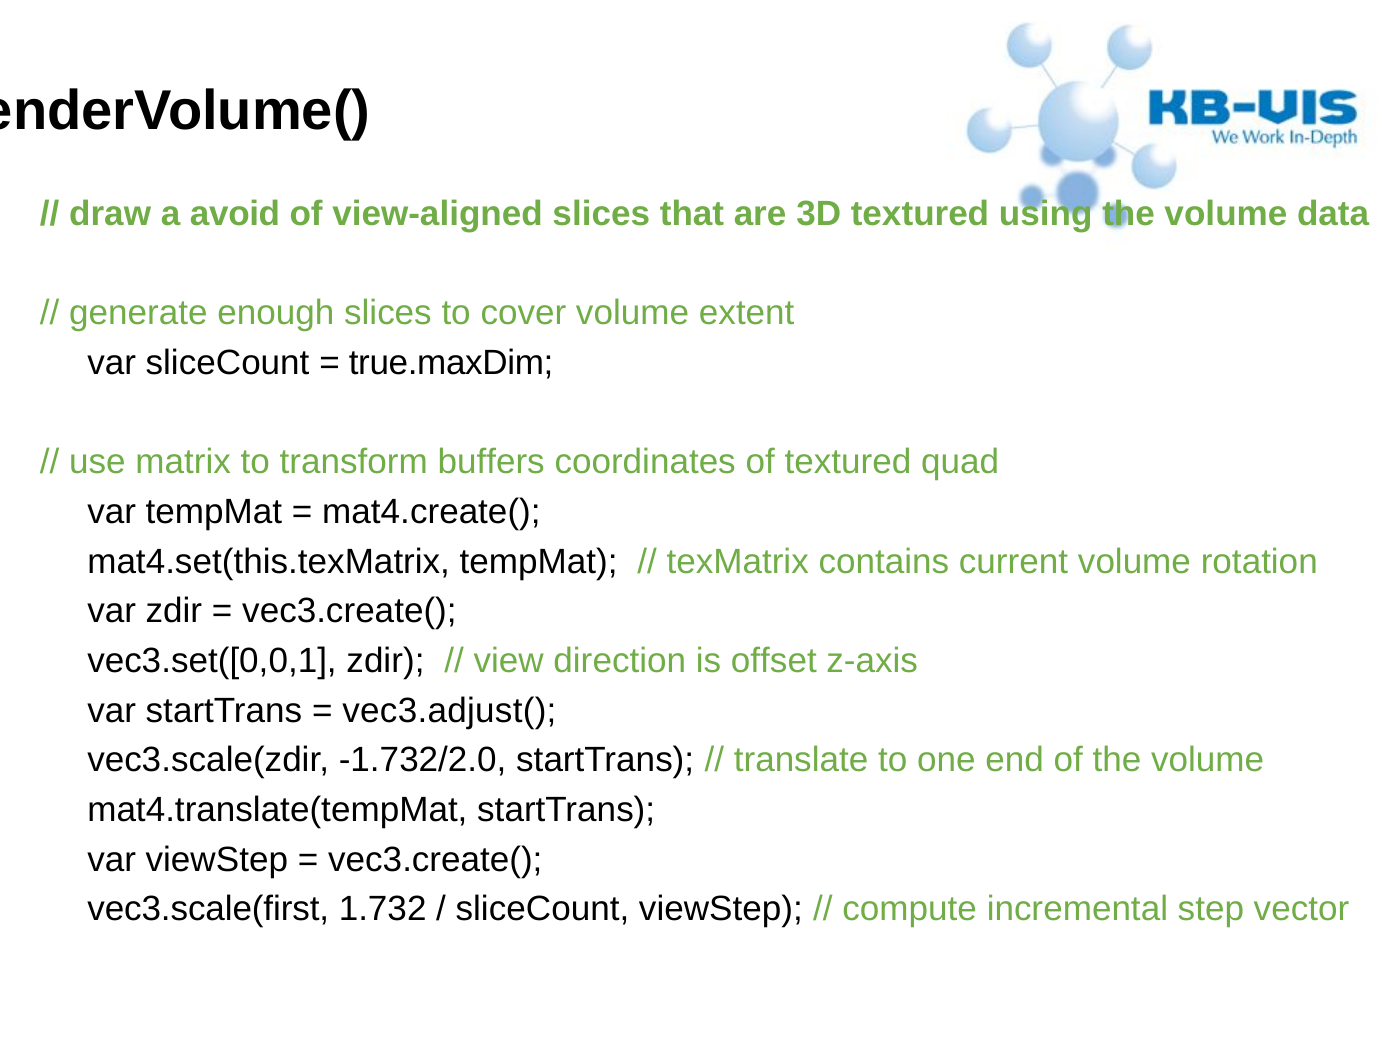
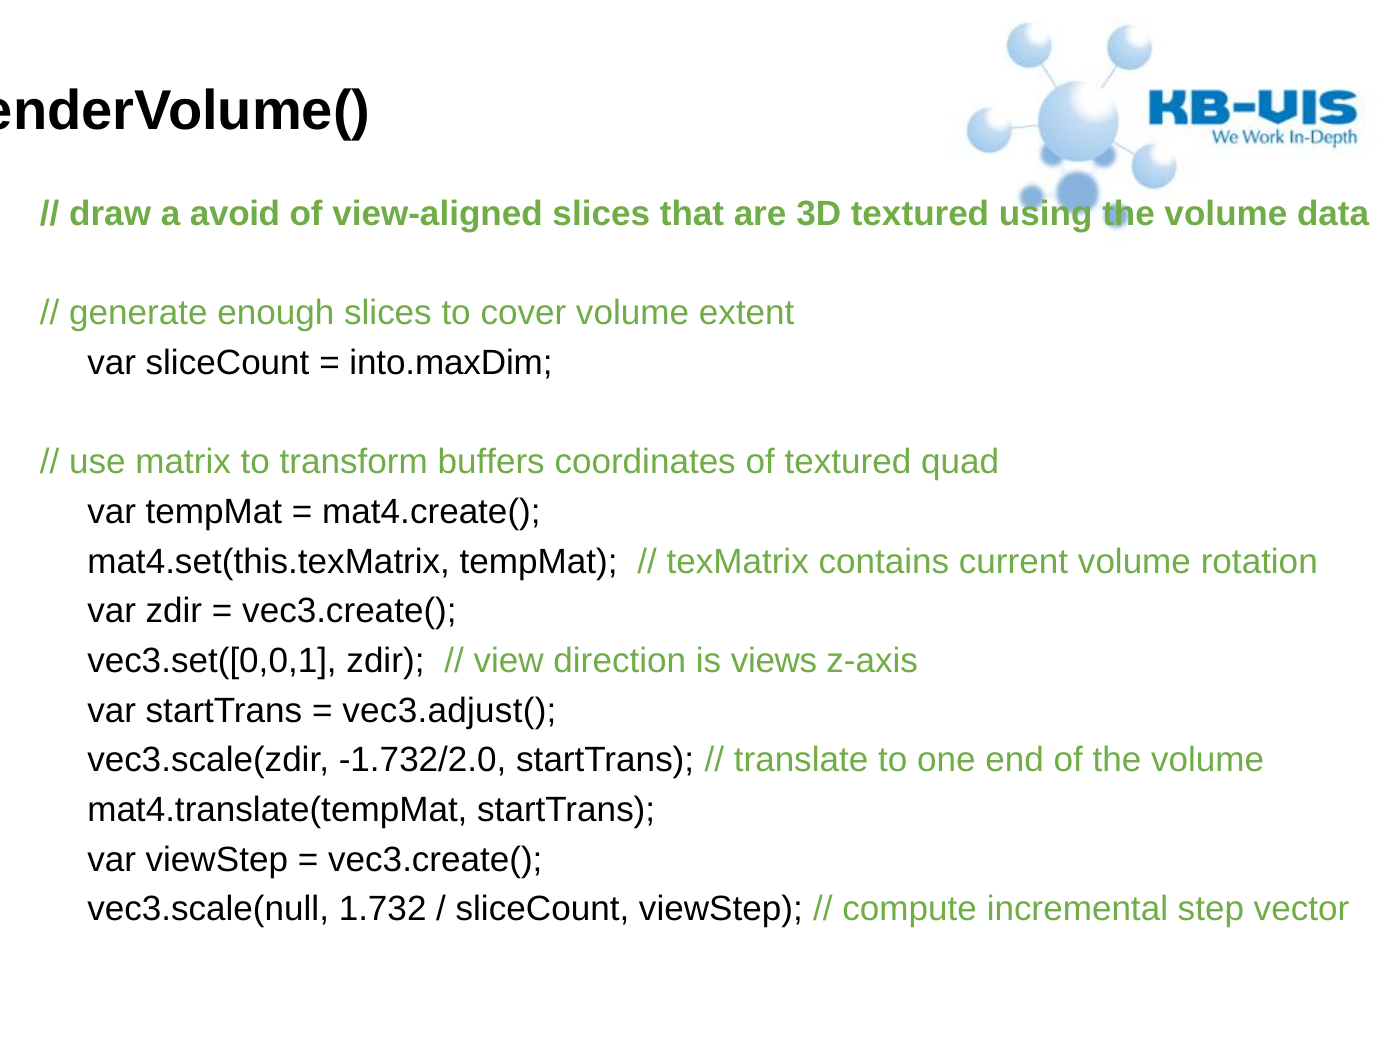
true.maxDim: true.maxDim -> into.maxDim
offset: offset -> views
vec3.scale(first: vec3.scale(first -> vec3.scale(null
